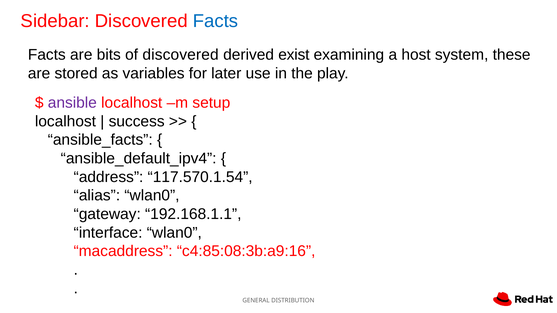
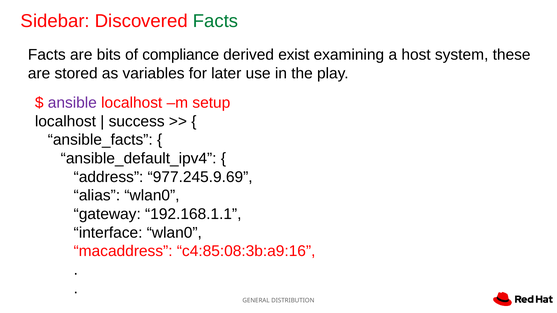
Facts at (216, 21) colour: blue -> green
of discovered: discovered -> compliance
117.570.1.54: 117.570.1.54 -> 977.245.9.69
